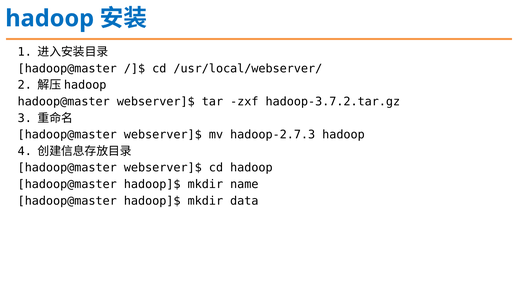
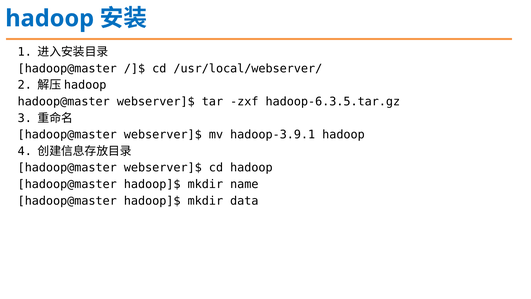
hadoop-3.7.2.tar.gz: hadoop-3.7.2.tar.gz -> hadoop-6.3.5.tar.gz
hadoop-2.7.3: hadoop-2.7.3 -> hadoop-3.9.1
